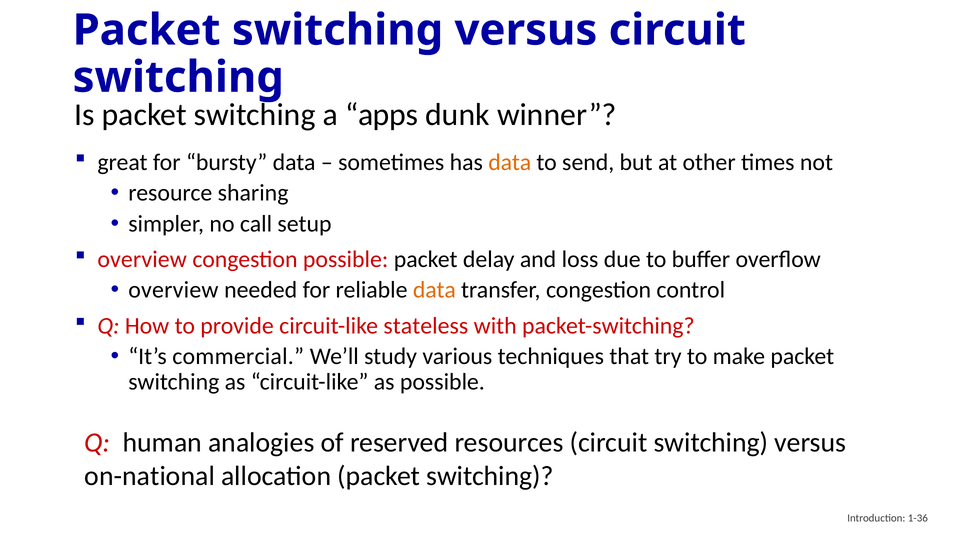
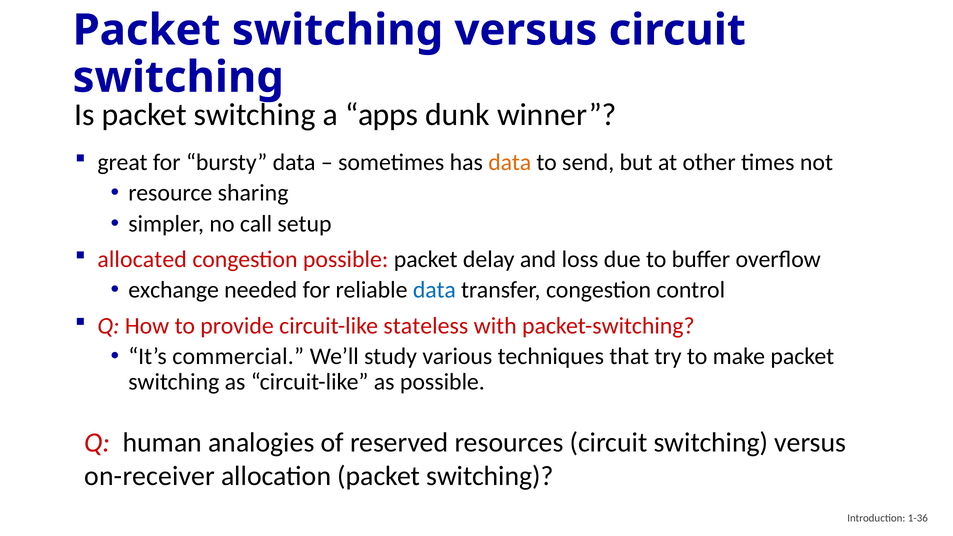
overview at (142, 259): overview -> allocated
overview at (173, 290): overview -> exchange
data at (434, 290) colour: orange -> blue
on-national: on-national -> on-receiver
